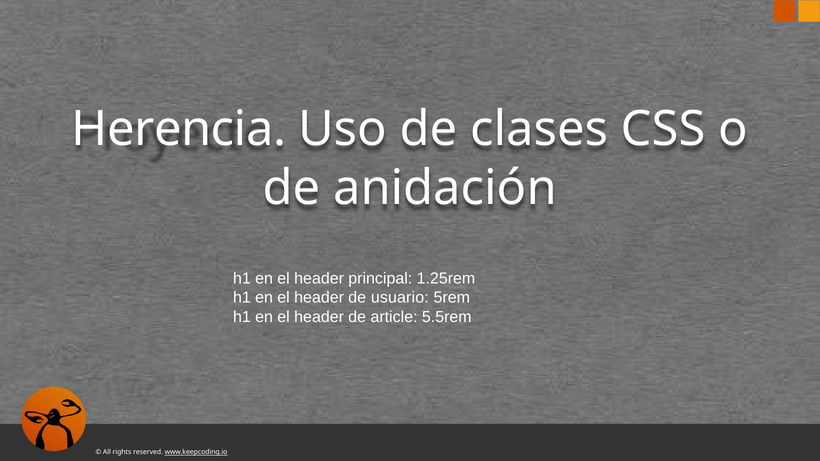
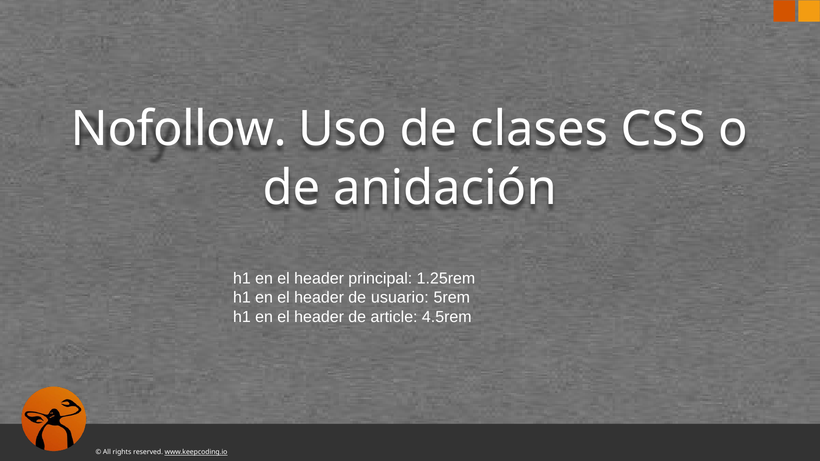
Herencia: Herencia -> Nofollow
5.5rem: 5.5rem -> 4.5rem
